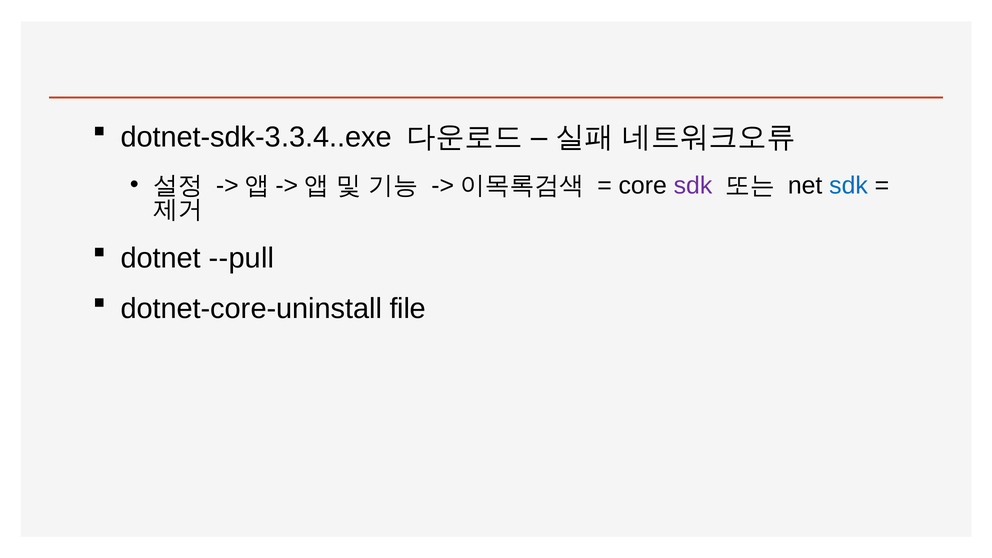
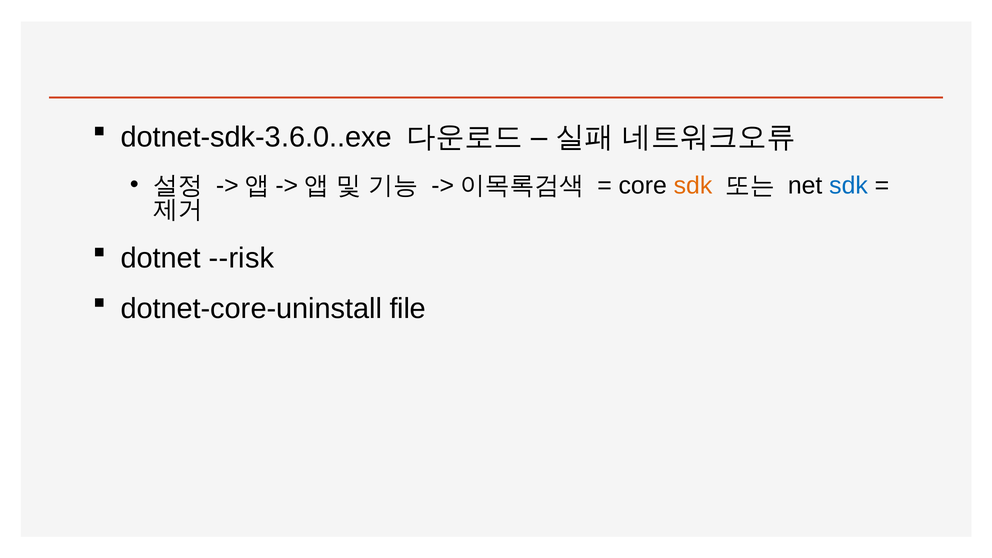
dotnet-sdk-3.3.4..exe: dotnet-sdk-3.3.4..exe -> dotnet-sdk-3.6.0..exe
sdk at (693, 186) colour: purple -> orange
--pull: --pull -> --risk
